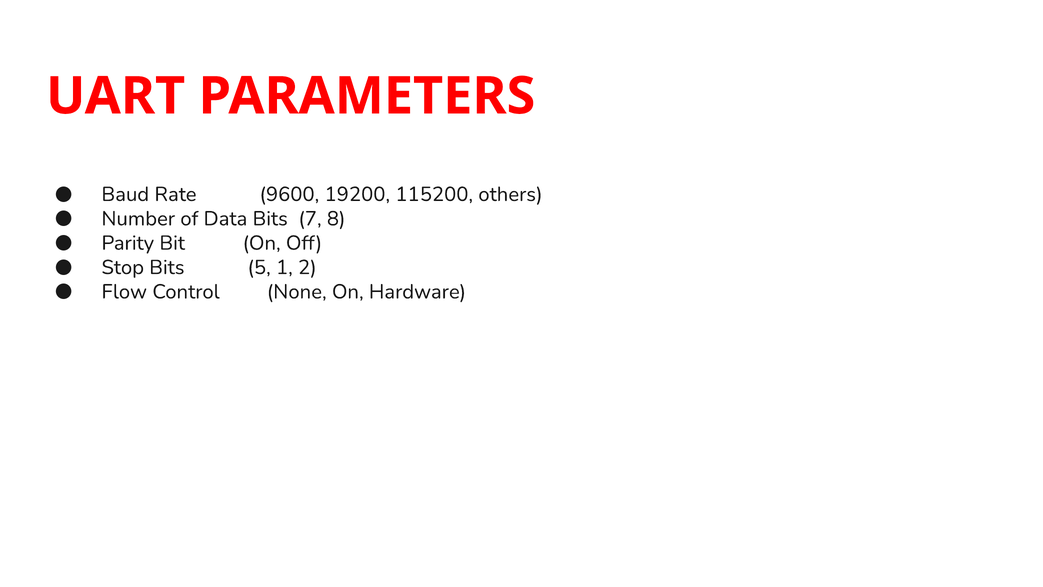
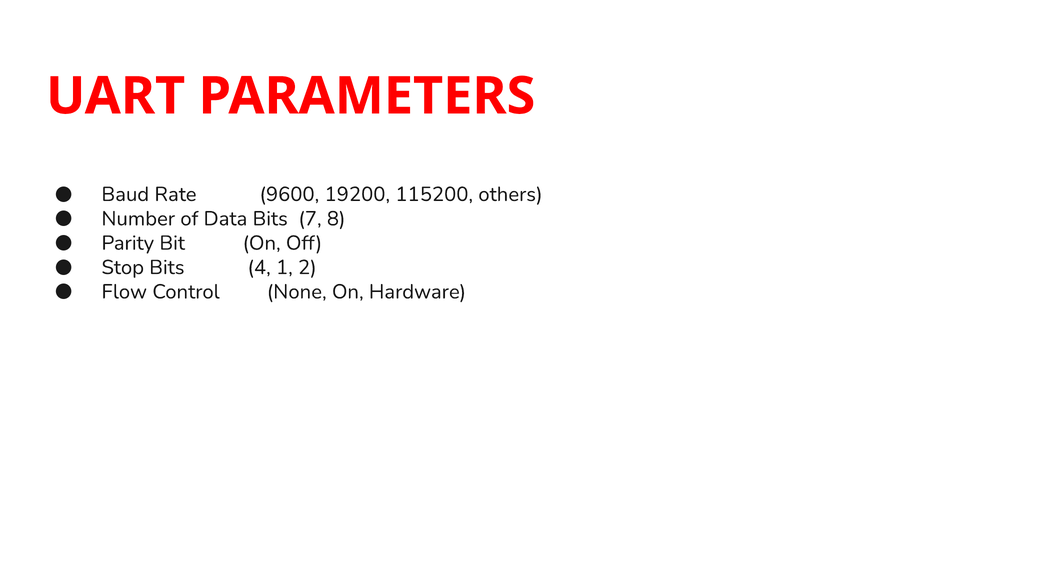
5: 5 -> 4
